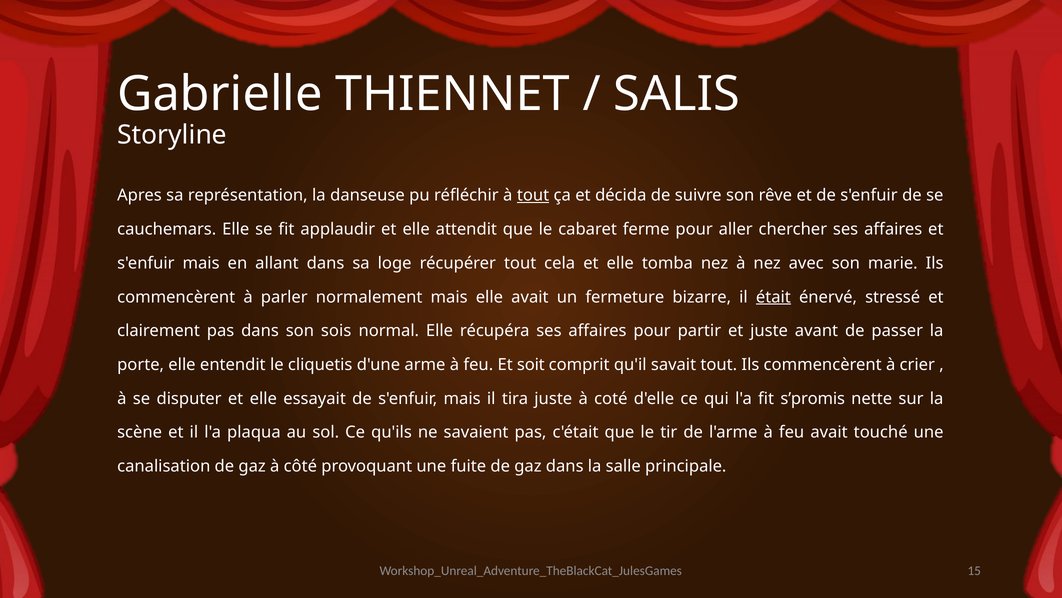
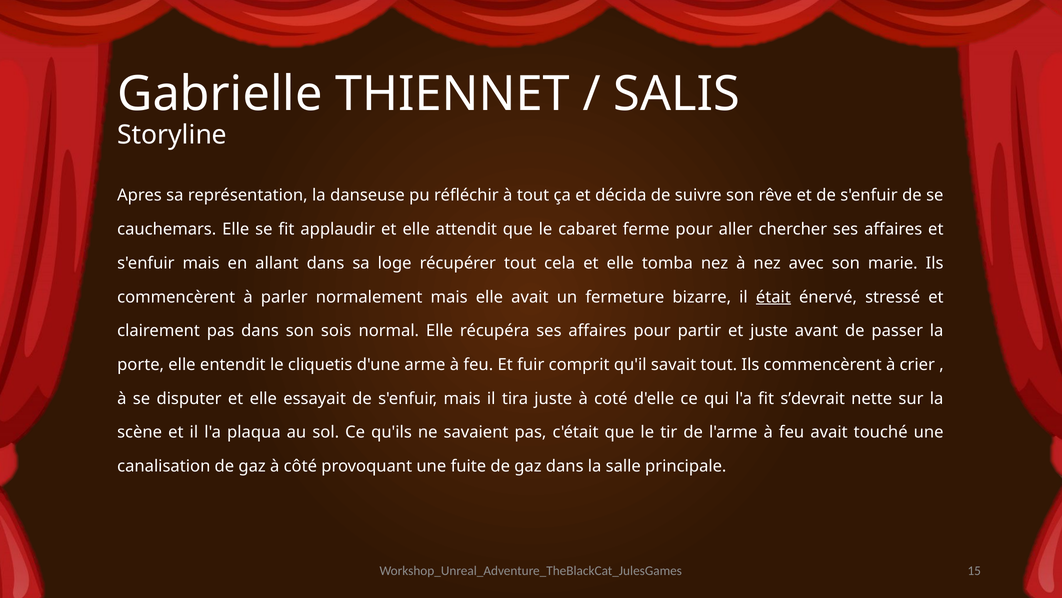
tout at (533, 195) underline: present -> none
soit: soit -> fuir
s’promis: s’promis -> s’devrait
